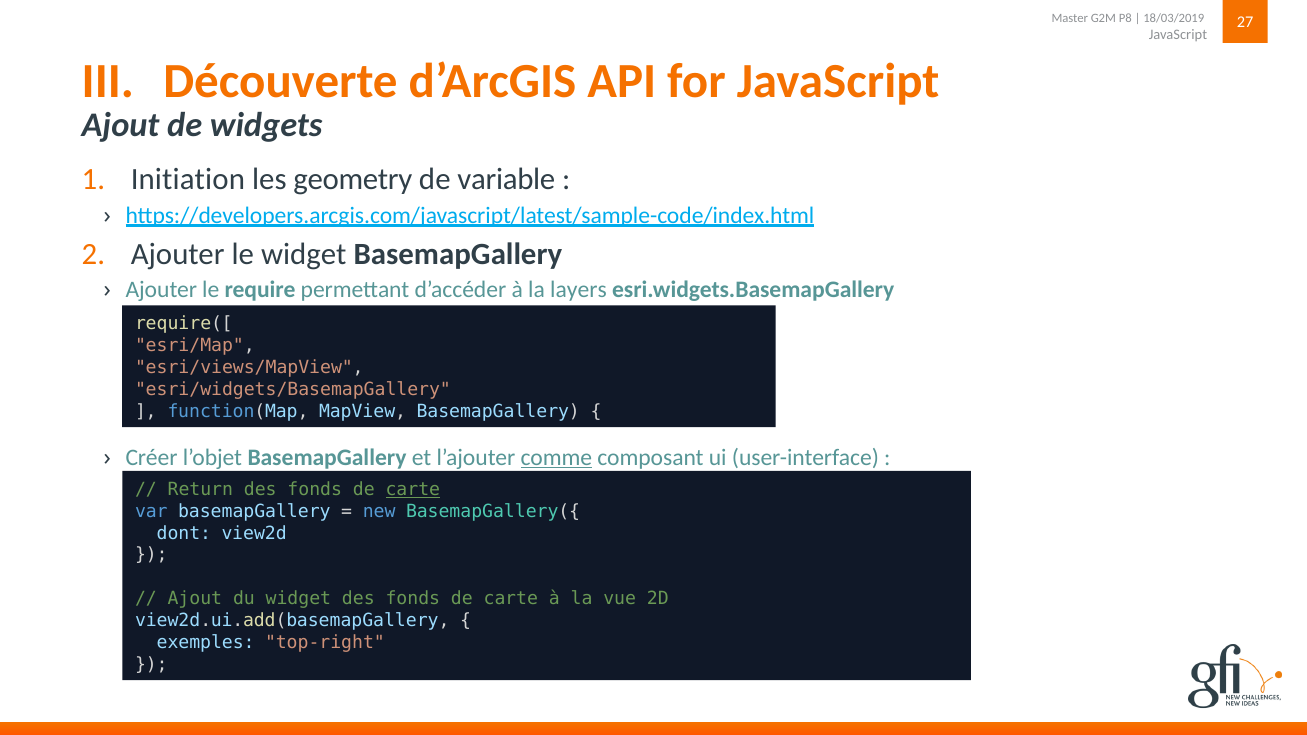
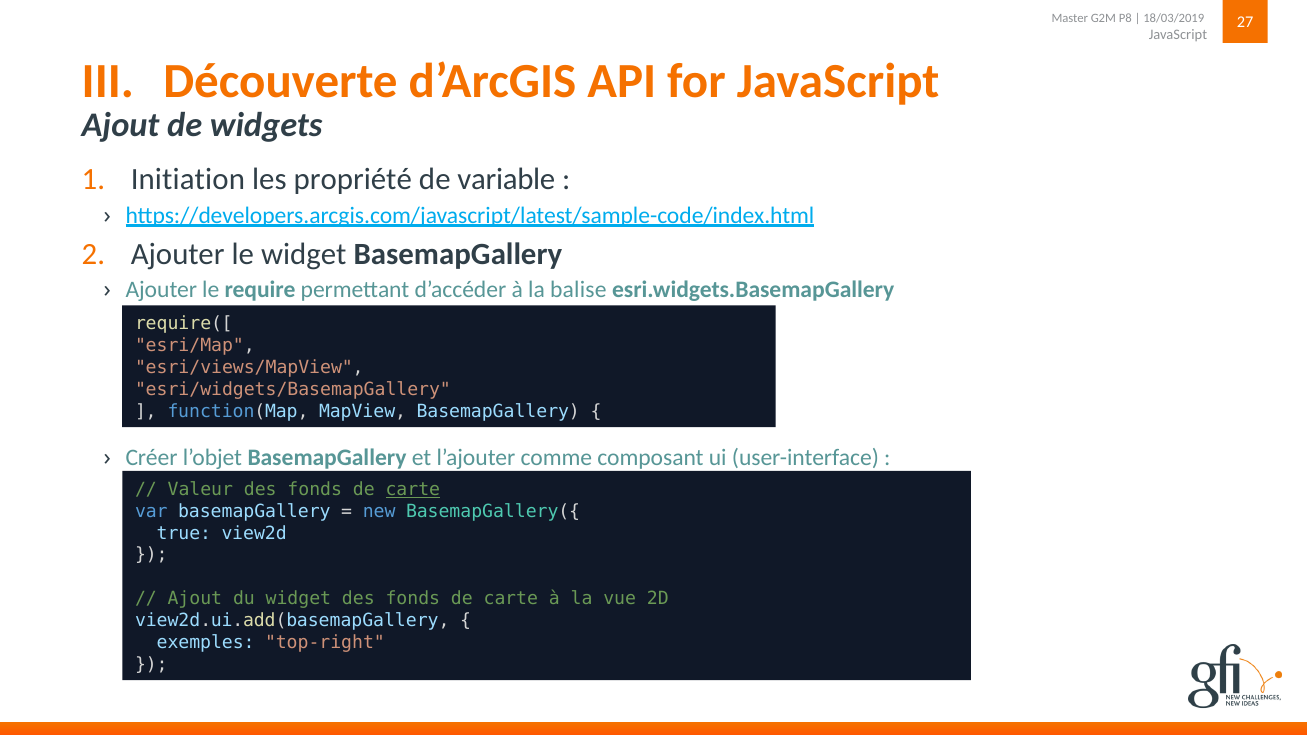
geometry: geometry -> propriété
layers: layers -> balise
comme underline: present -> none
Return: Return -> Valeur
dont: dont -> true
